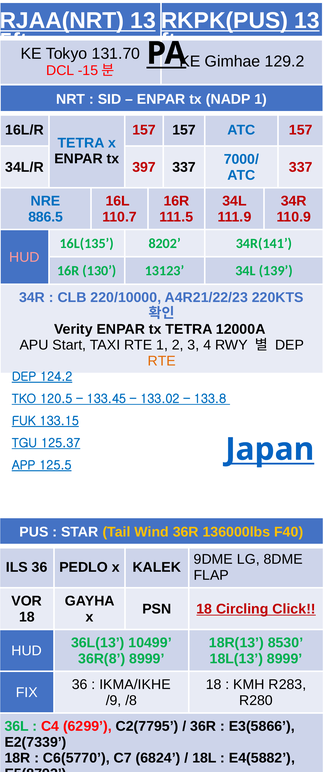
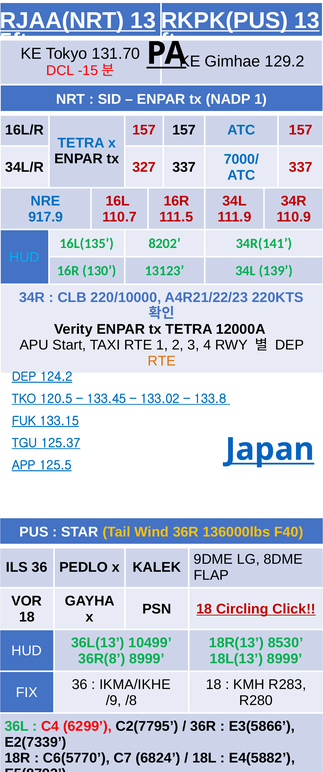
397: 397 -> 327
886.5: 886.5 -> 917.9
HUD at (24, 257) colour: pink -> light blue
